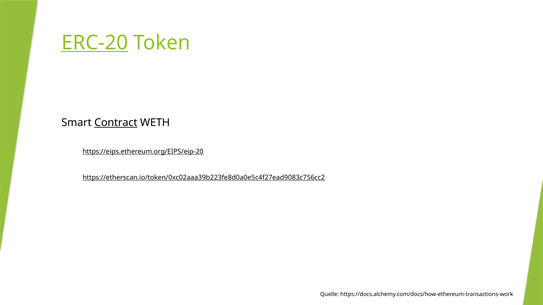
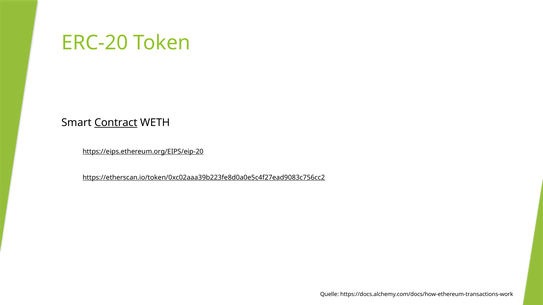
ERC-20 underline: present -> none
